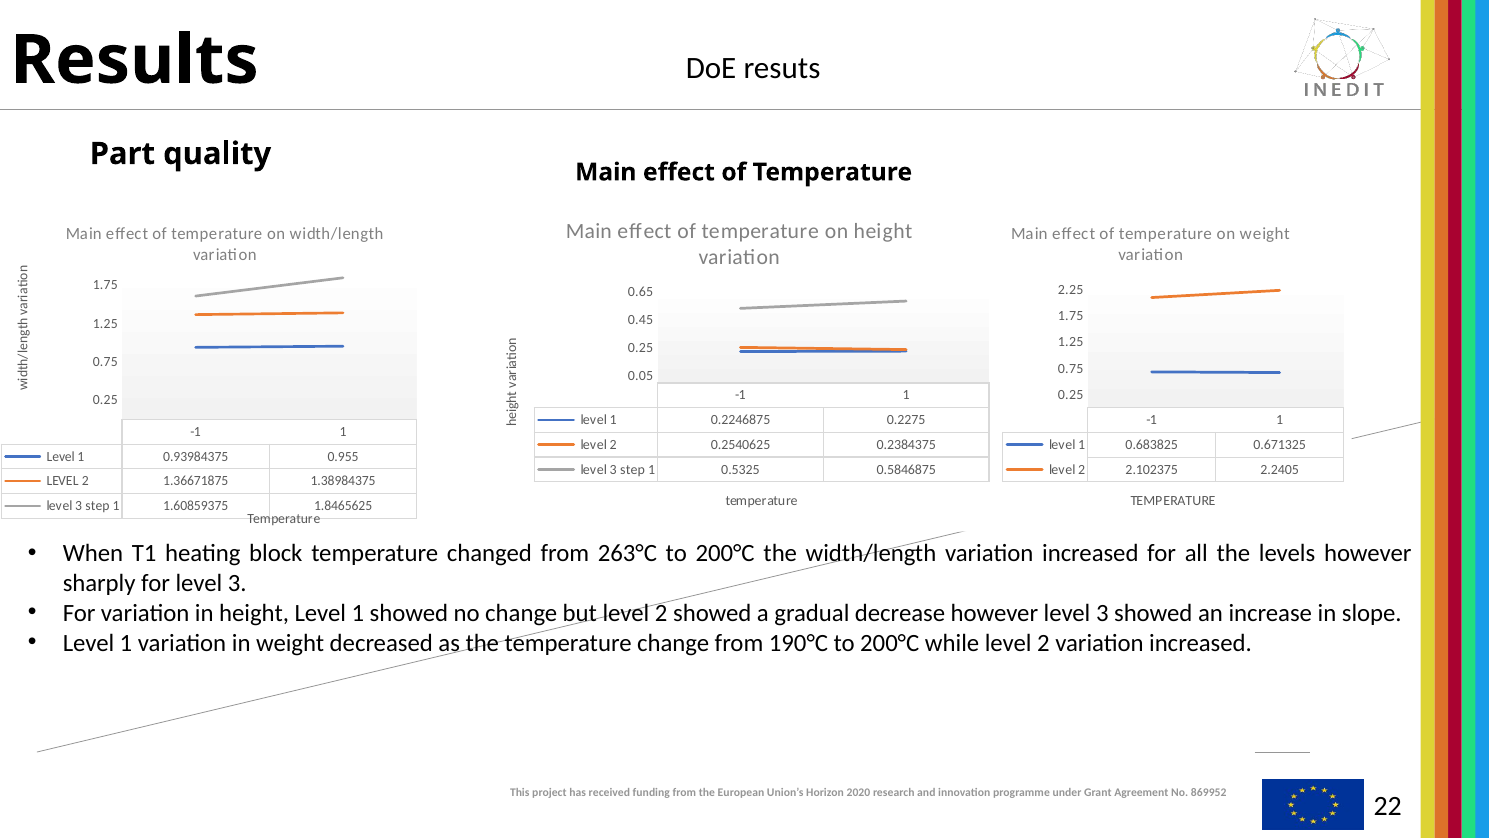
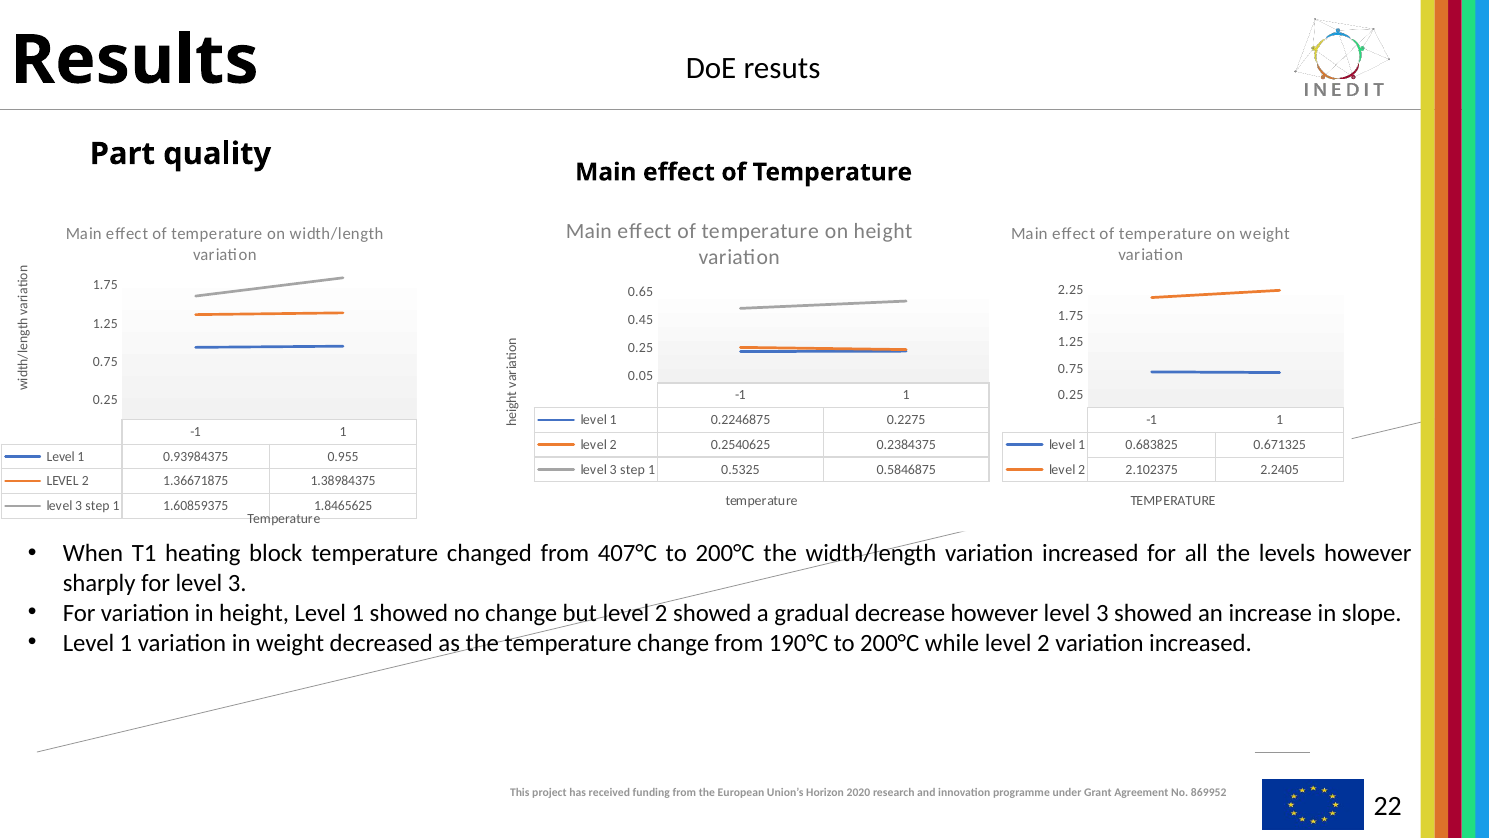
263°C: 263°C -> 407°C
